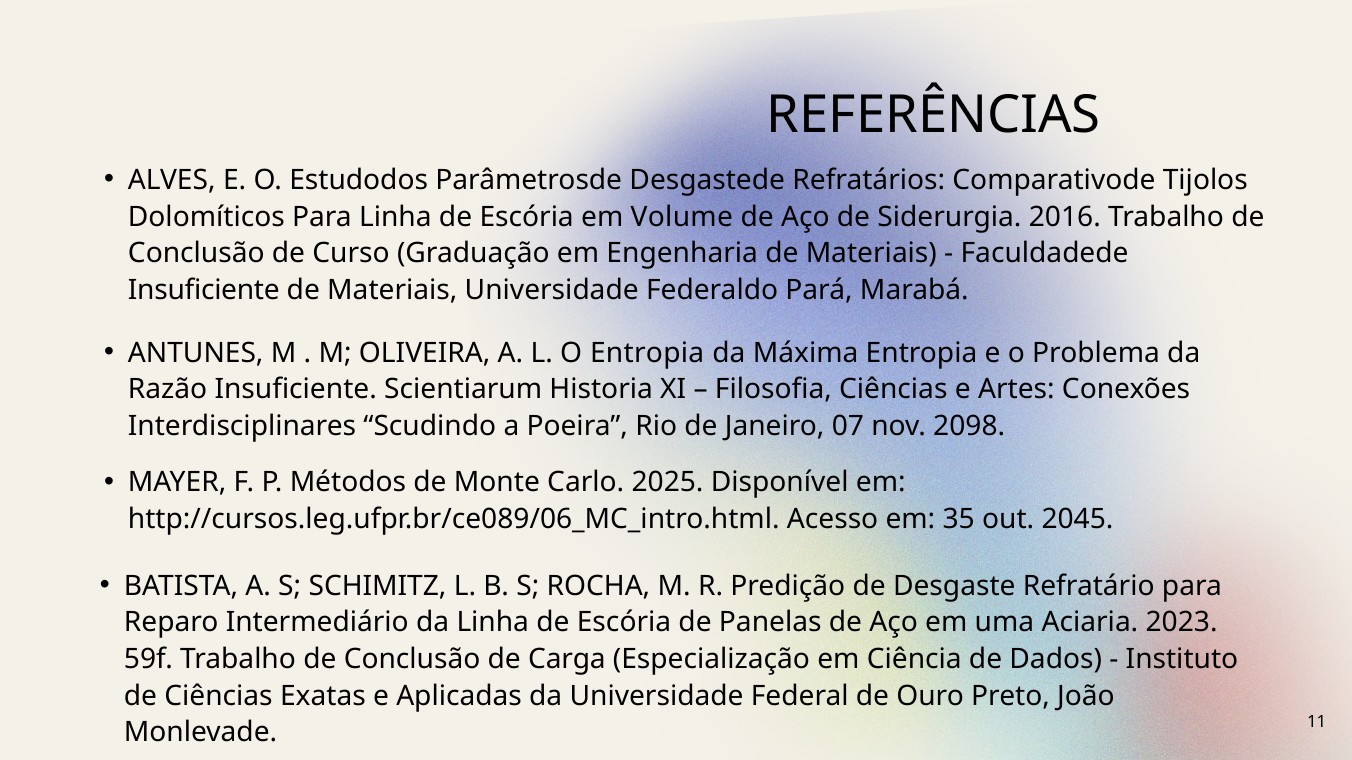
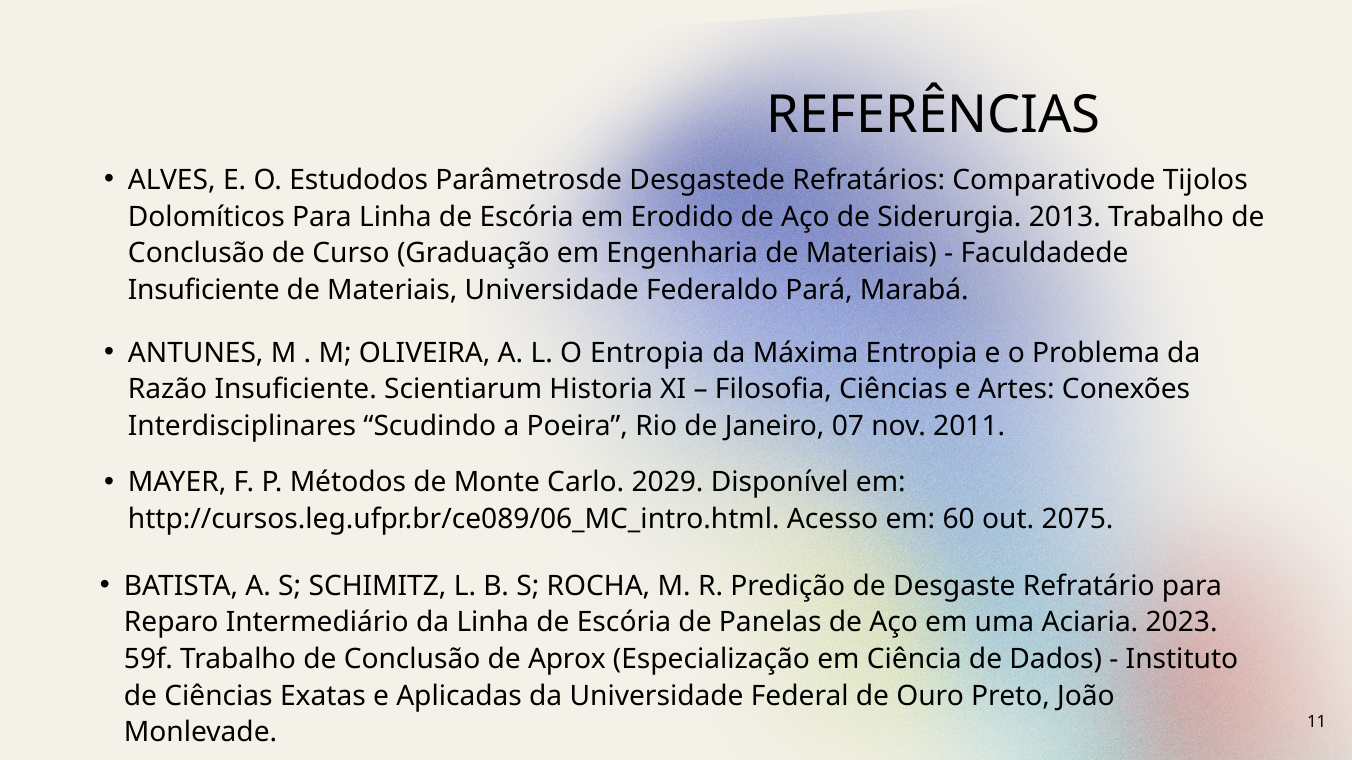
Volume: Volume -> Erodido
2016: 2016 -> 2013
2098: 2098 -> 2011
2025: 2025 -> 2029
35: 35 -> 60
2045: 2045 -> 2075
Carga: Carga -> Aprox
